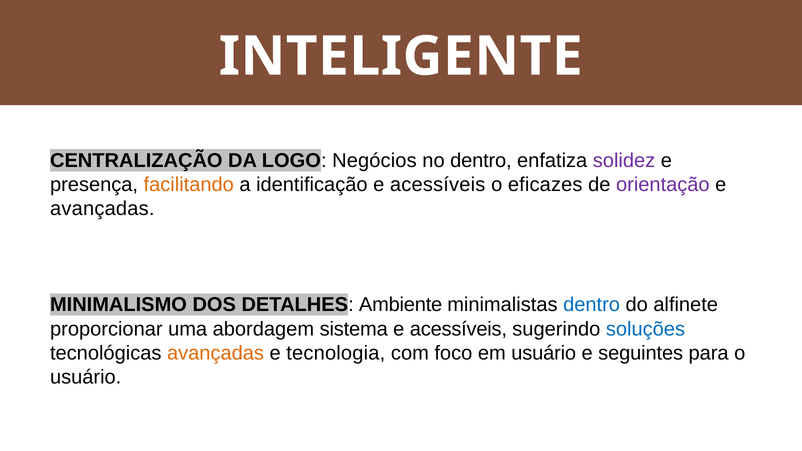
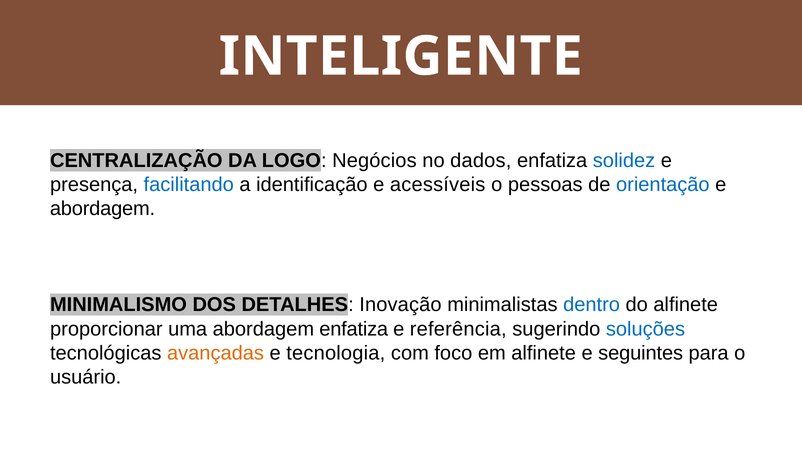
no dentro: dentro -> dados
solidez colour: purple -> blue
facilitando colour: orange -> blue
eficazes: eficazes -> pessoas
orientação colour: purple -> blue
avançadas at (102, 209): avançadas -> abordagem
Ambiente: Ambiente -> Inovação
abordagem sistema: sistema -> enfatiza
acessíveis at (458, 329): acessíveis -> referência
em usuário: usuário -> alfinete
